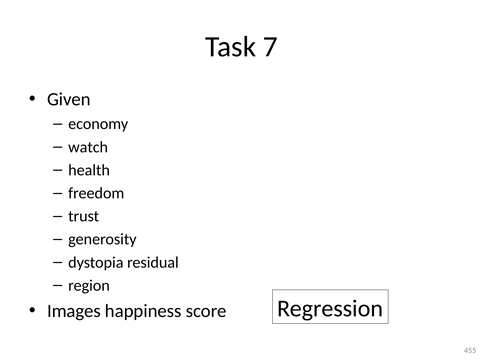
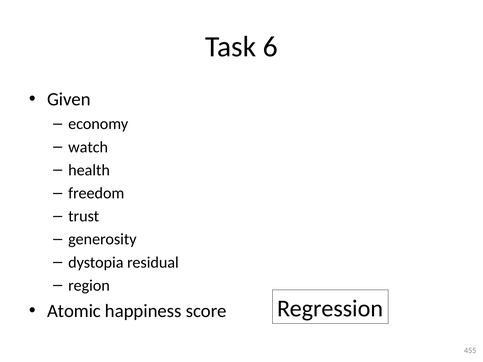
7: 7 -> 6
Images: Images -> Atomic
